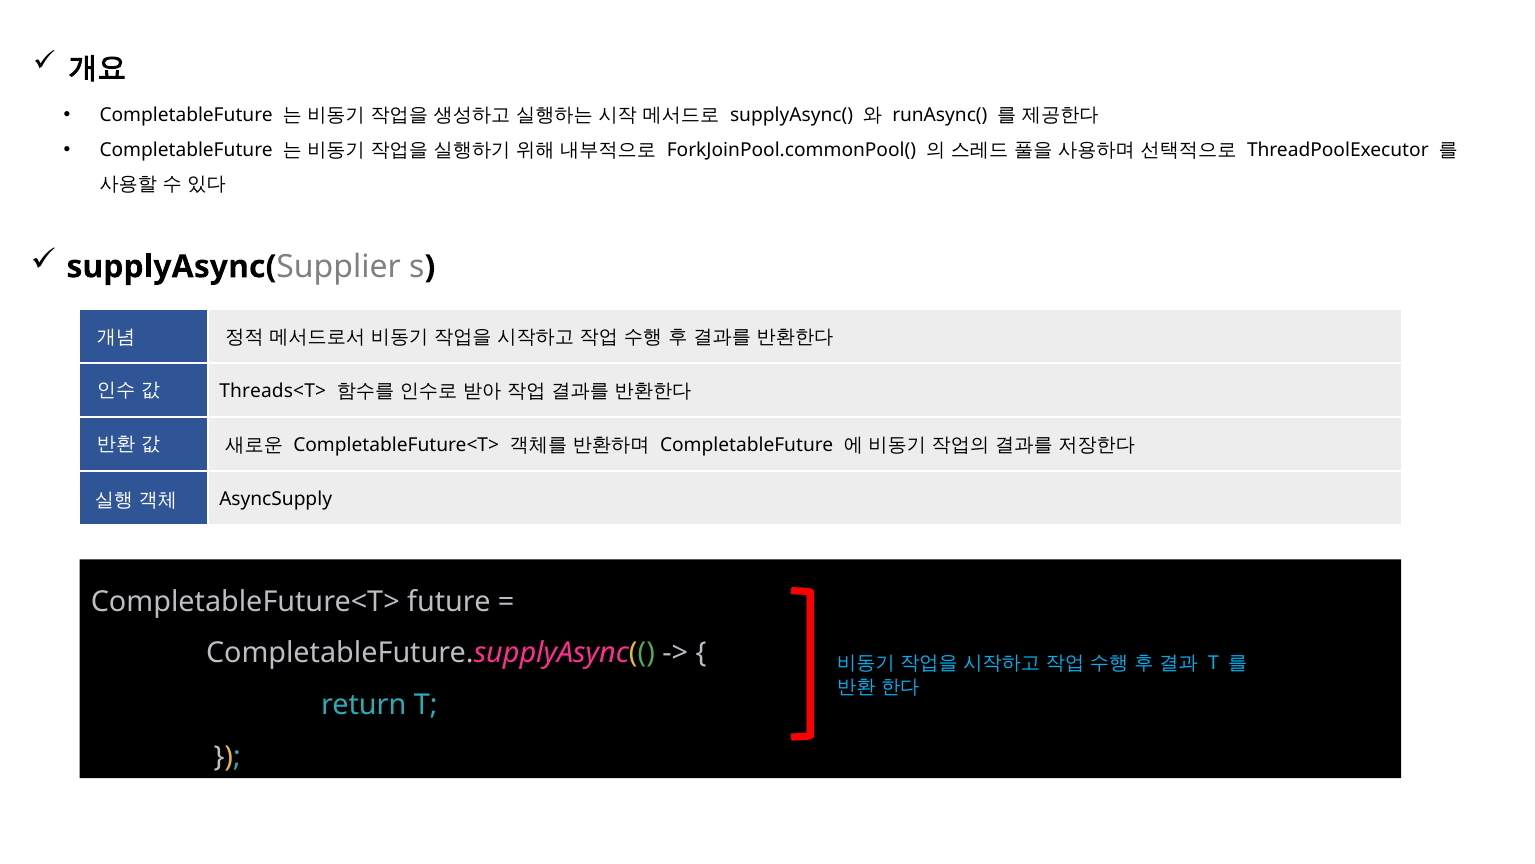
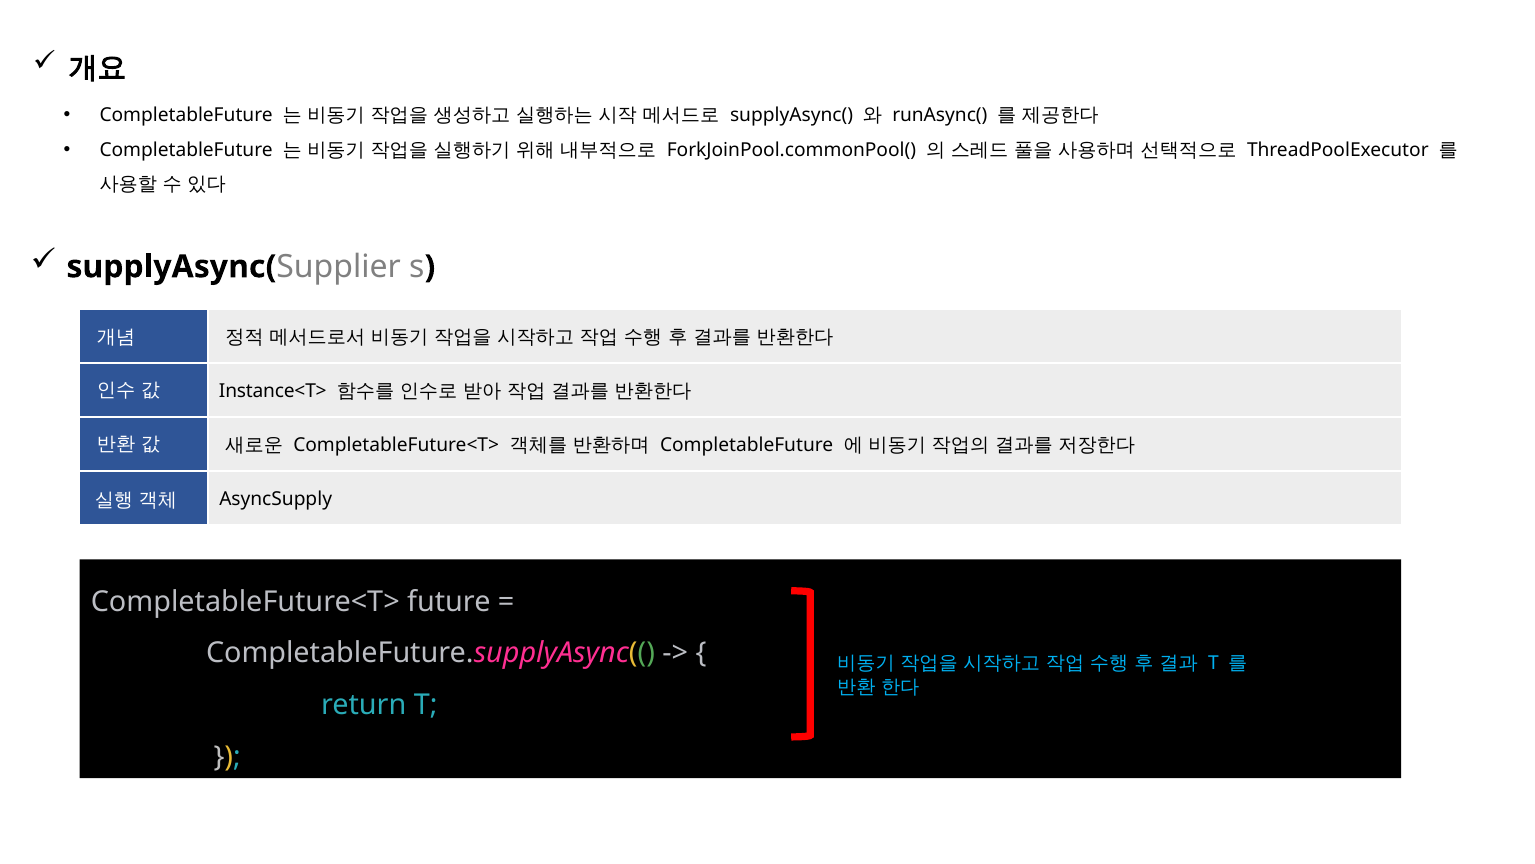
Threads<T>: Threads<T> -> Instance<T>
